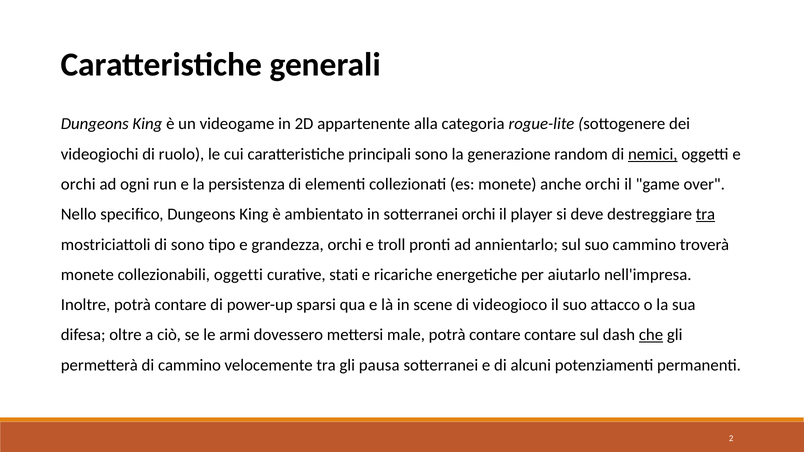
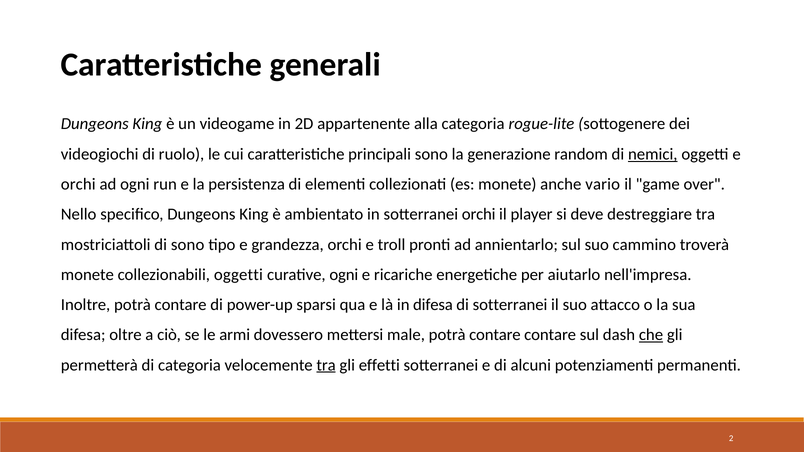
anche orchi: orchi -> vario
tra at (705, 214) underline: present -> none
curative stati: stati -> ogni
in scene: scene -> difesa
di videogioco: videogioco -> sotterranei
di cammino: cammino -> categoria
tra at (326, 365) underline: none -> present
pausa: pausa -> effetti
